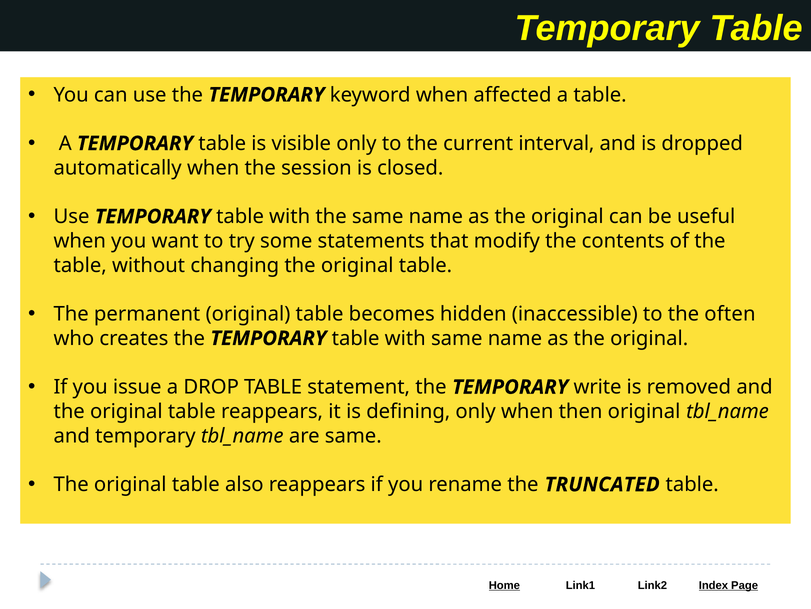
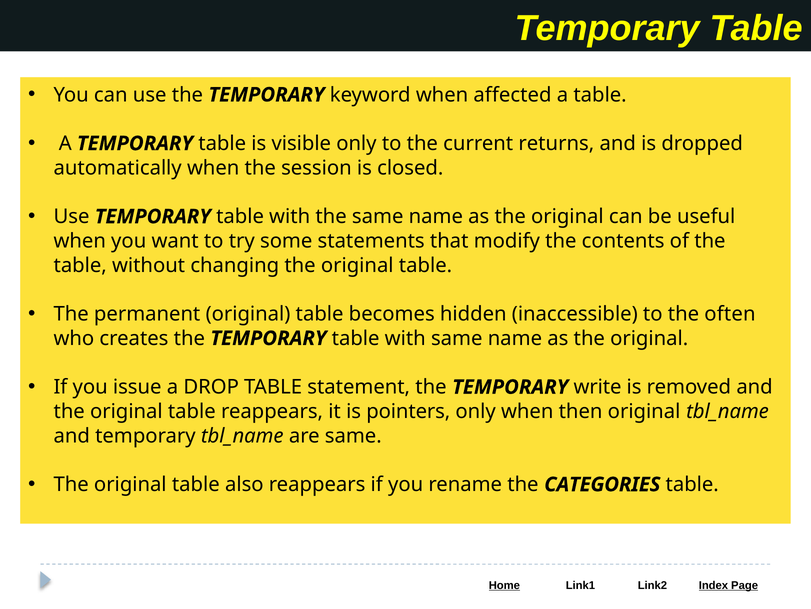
interval: interval -> returns
defining: defining -> pointers
TRUNCATED: TRUNCATED -> CATEGORIES
